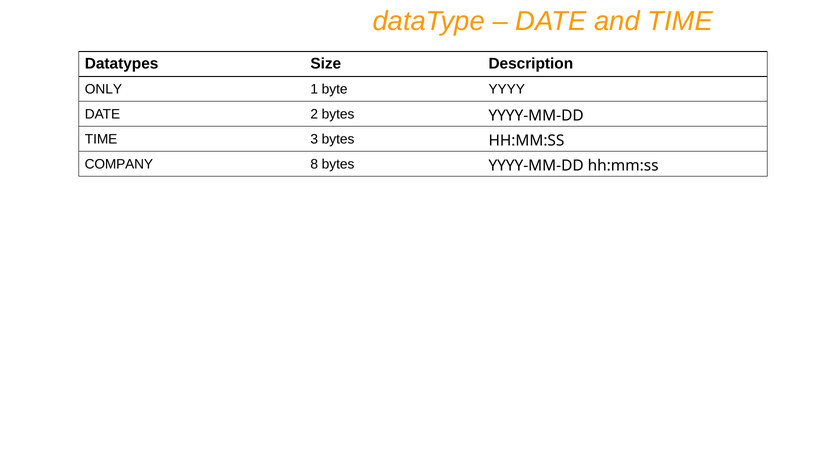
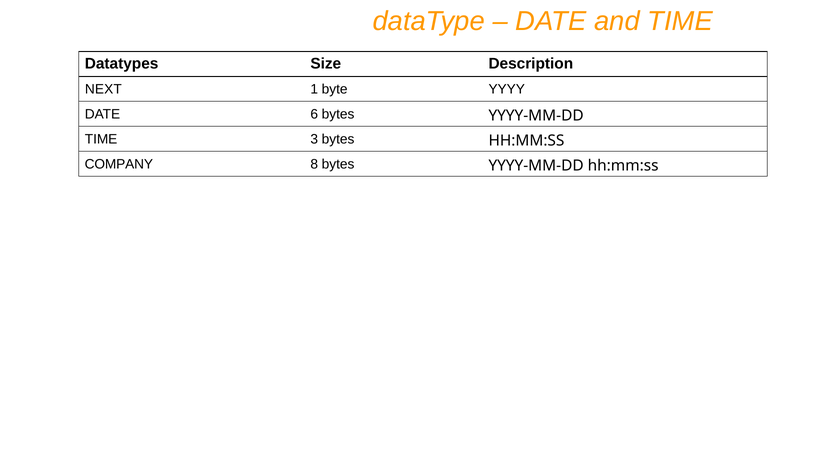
ONLY: ONLY -> NEXT
2: 2 -> 6
